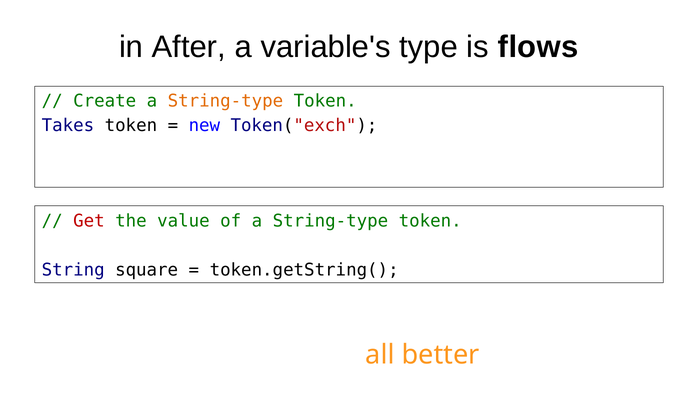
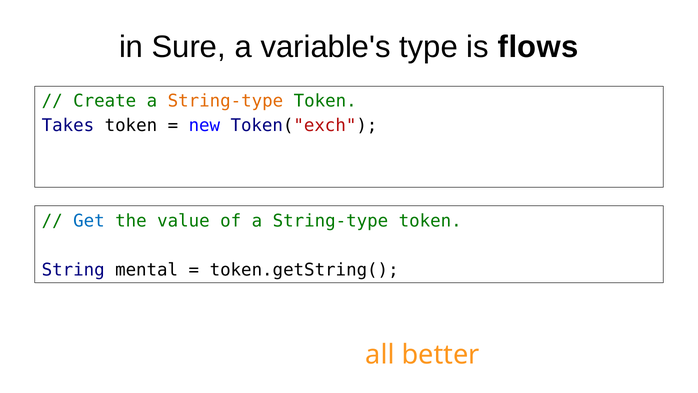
After: After -> Sure
Get colour: red -> blue
square: square -> mental
